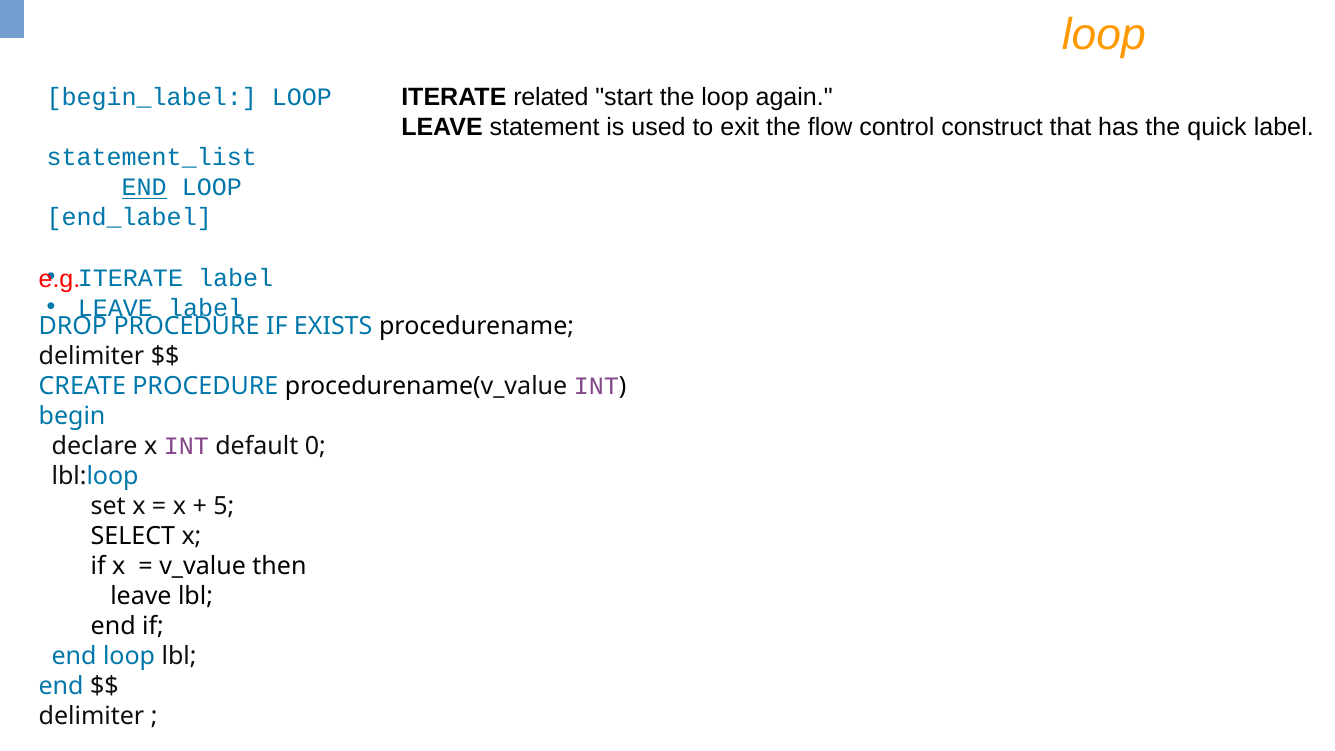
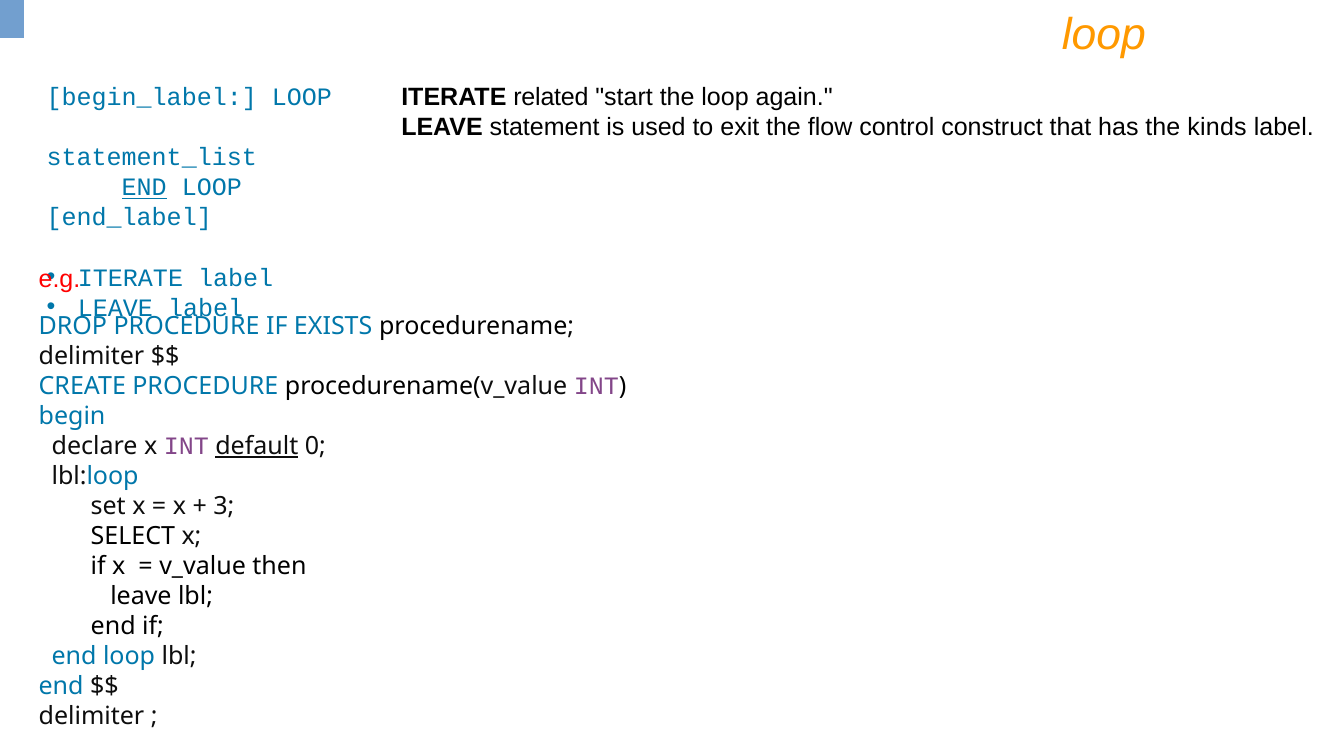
quick: quick -> kinds
default underline: none -> present
5: 5 -> 3
